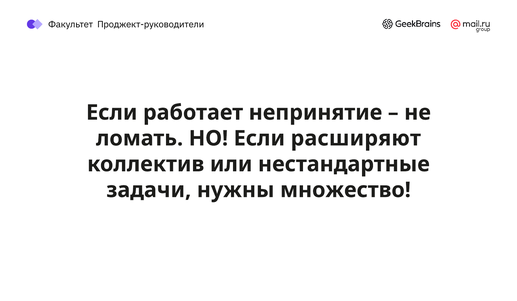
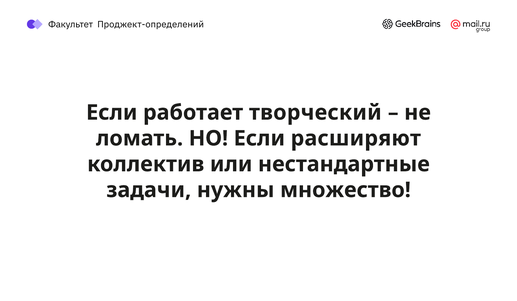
Проджект-руководители: Проджект-руководители -> Проджект-определений
непринятие: непринятие -> творческий
